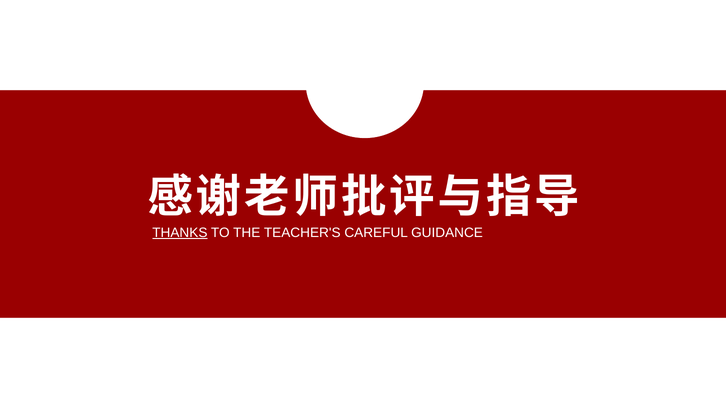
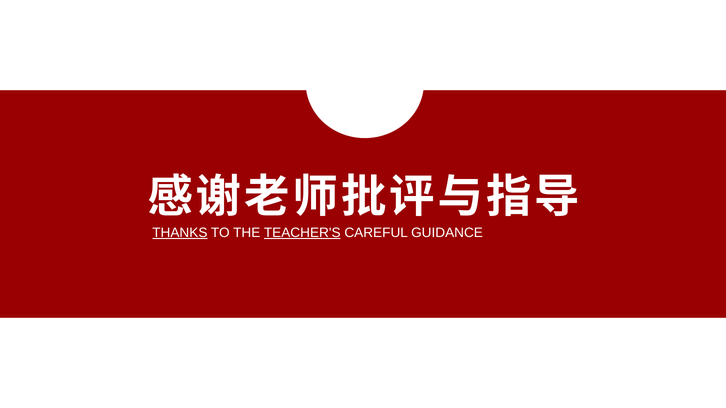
TEACHER'S underline: none -> present
